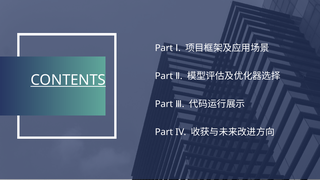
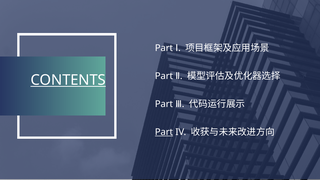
Part at (164, 132) underline: none -> present
